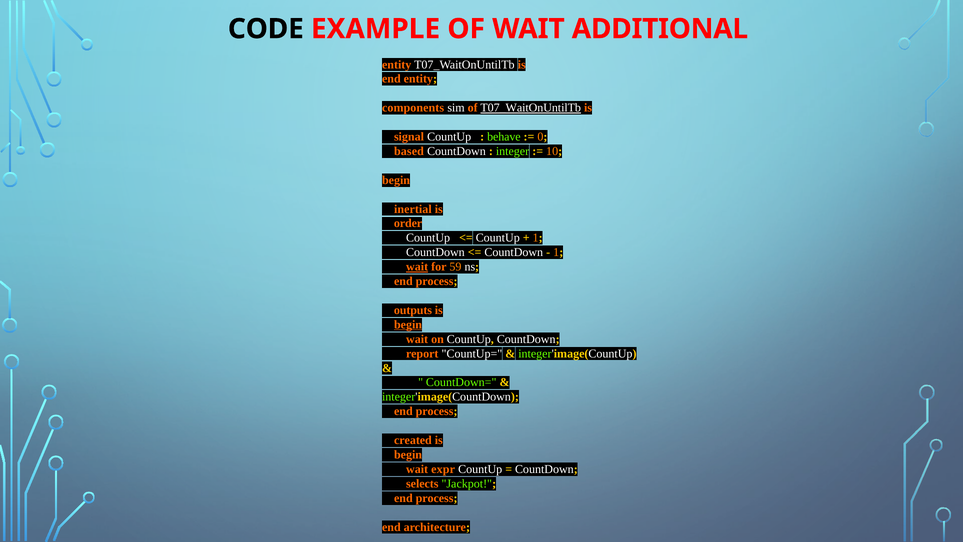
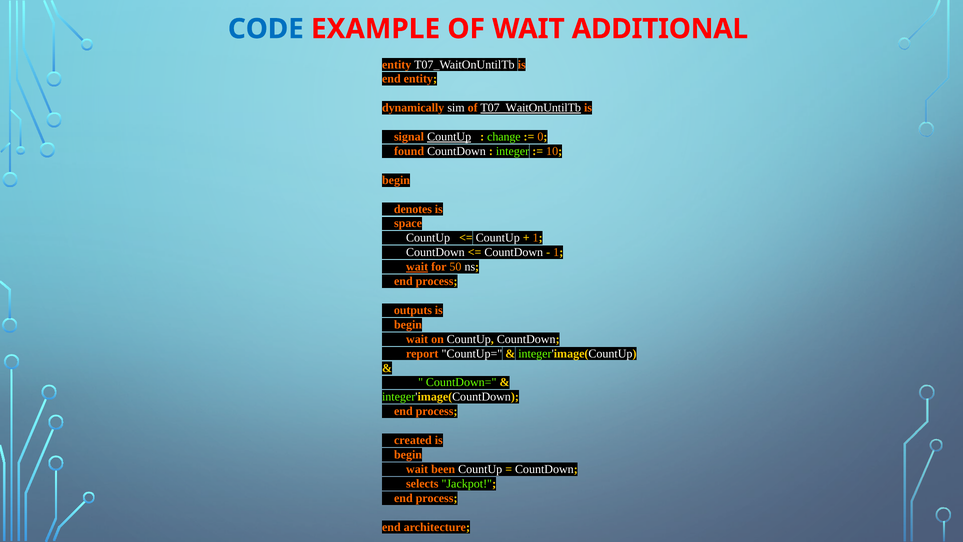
CODE colour: black -> blue
components: components -> dynamically
CountUp at (449, 137) underline: none -> present
behave: behave -> change
based: based -> found
inertial: inertial -> denotes
order: order -> space
59: 59 -> 50
begin at (408, 325) underline: present -> none
expr: expr -> been
